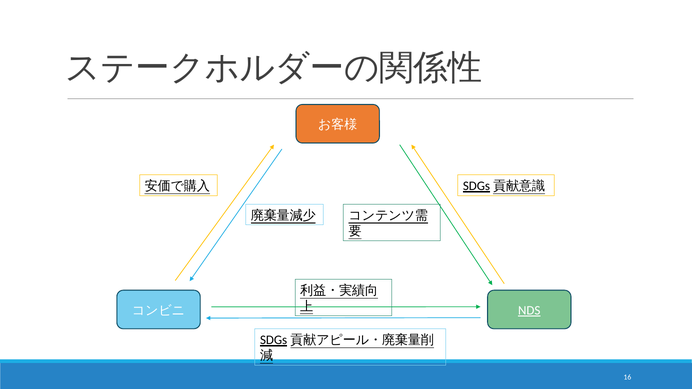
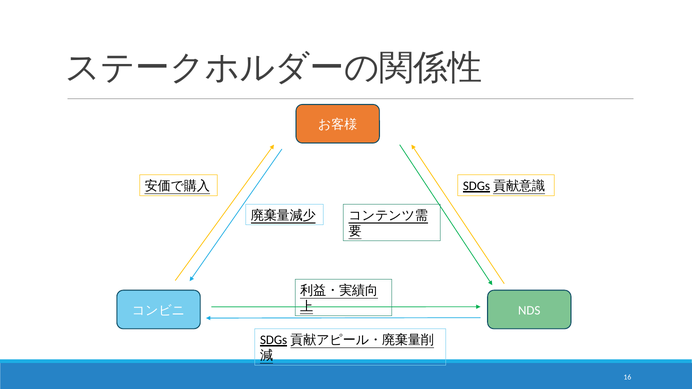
NDS underline: present -> none
